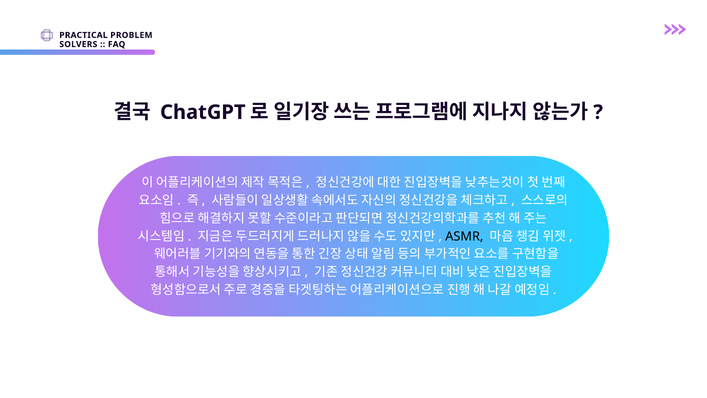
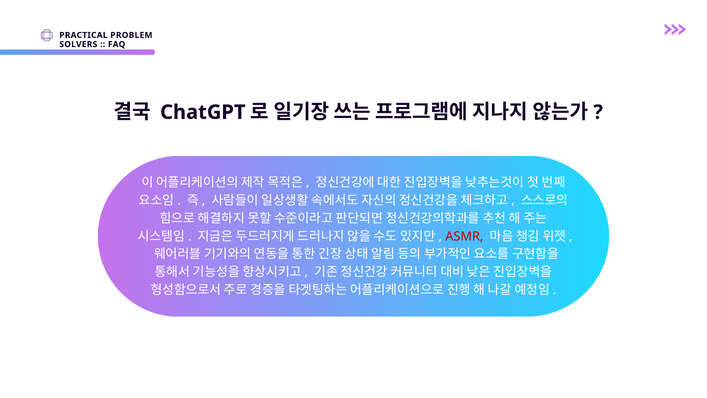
ASMR colour: black -> red
